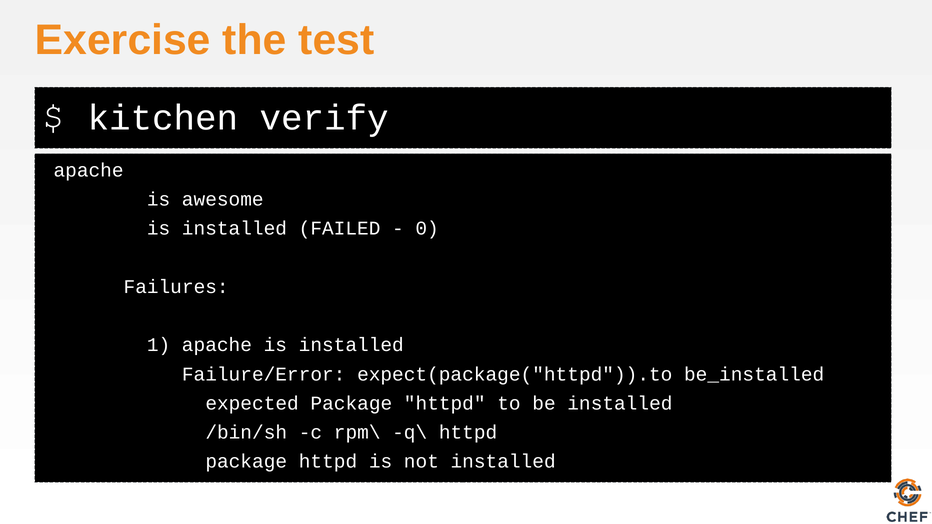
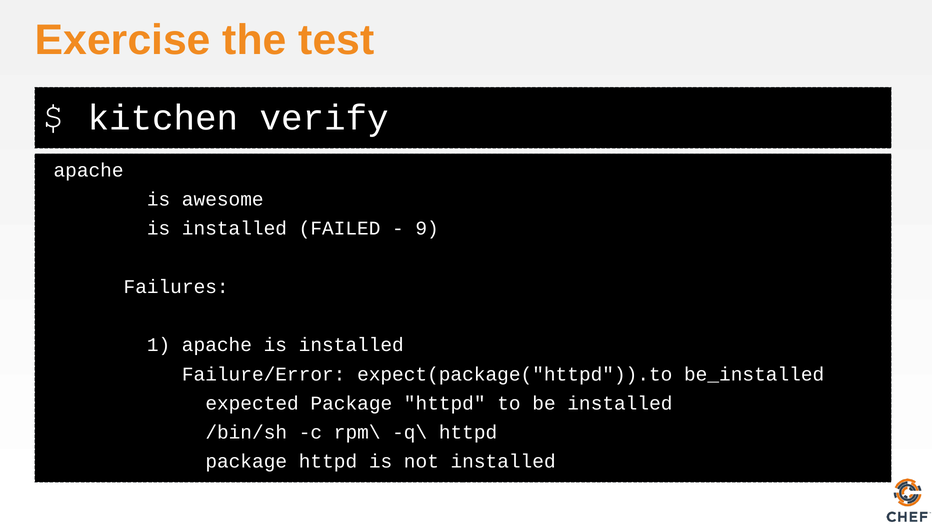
0: 0 -> 9
